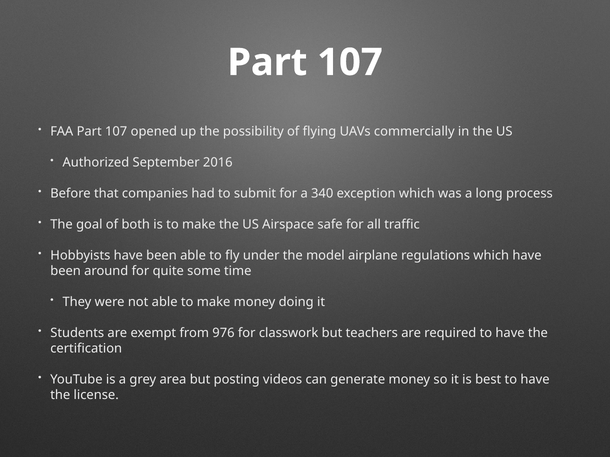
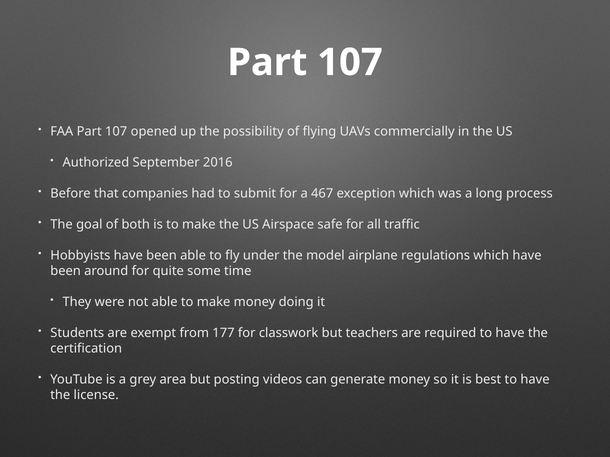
340: 340 -> 467
976: 976 -> 177
